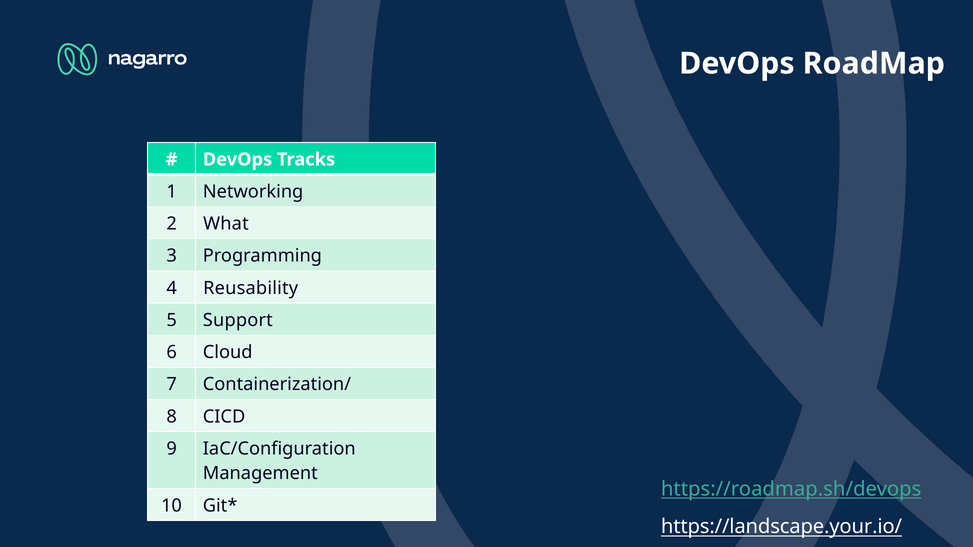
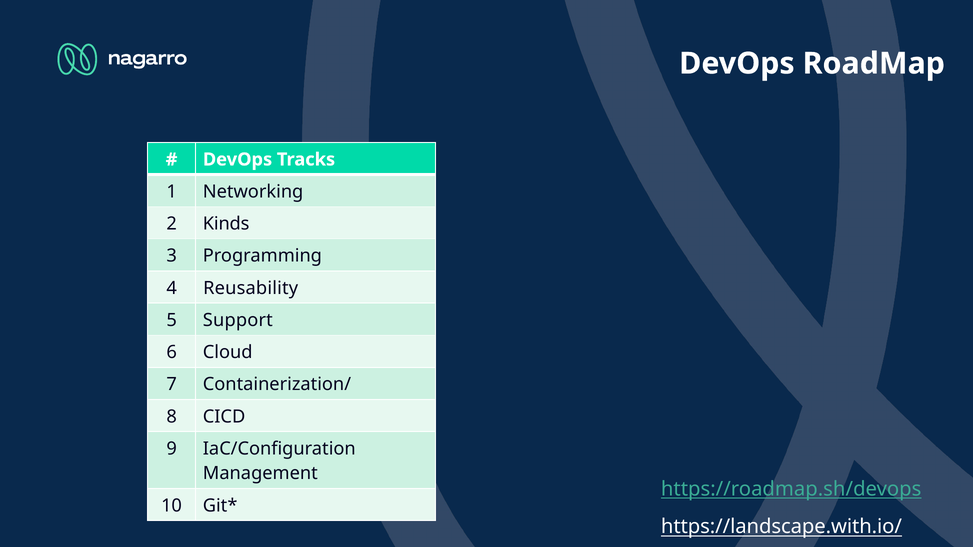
What: What -> Kinds
https://landscape.your.io/: https://landscape.your.io/ -> https://landscape.with.io/
